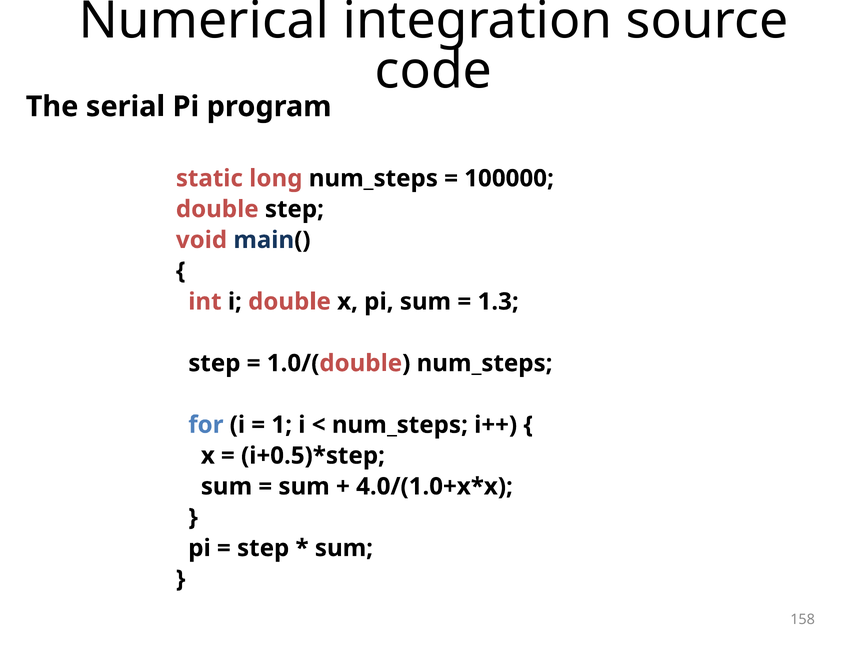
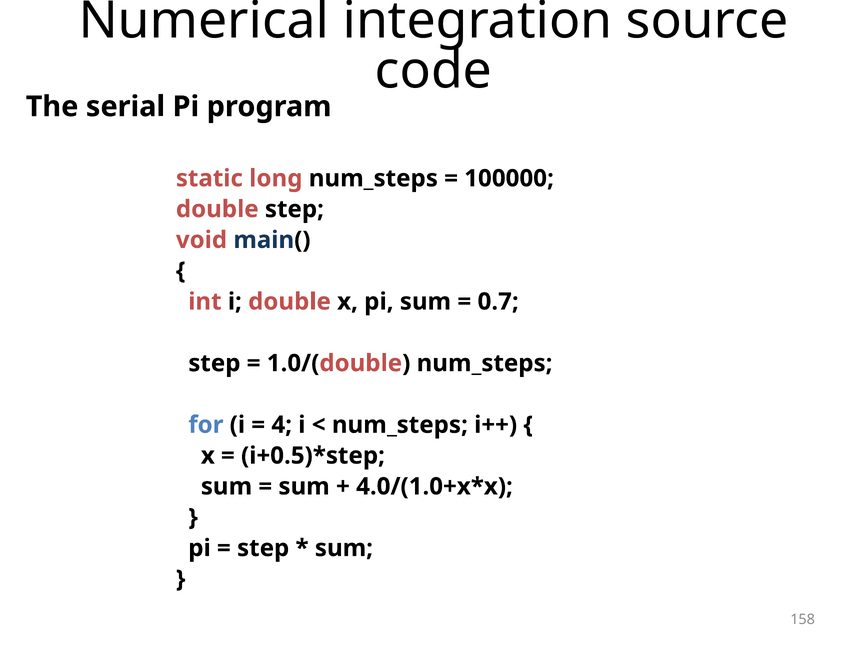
1.3: 1.3 -> 0.7
1: 1 -> 4
